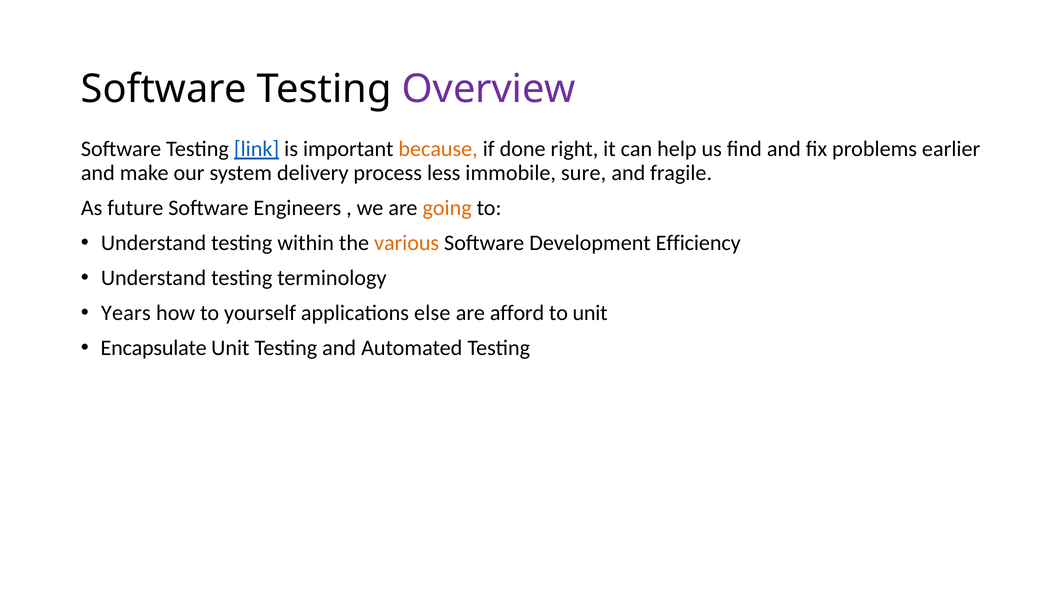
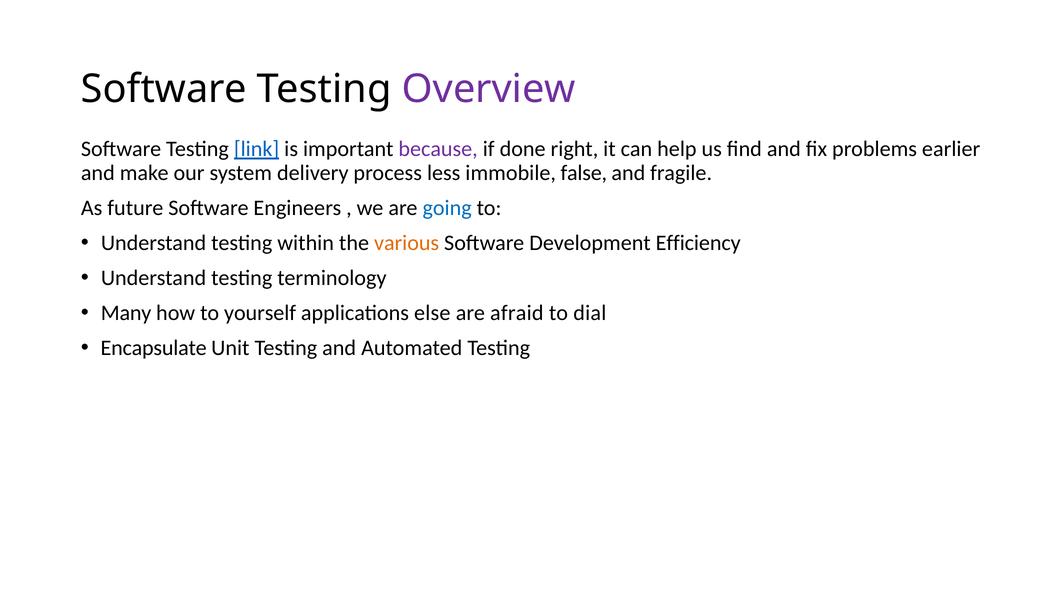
because colour: orange -> purple
sure: sure -> false
going colour: orange -> blue
Years: Years -> Many
afford: afford -> afraid
to unit: unit -> dial
